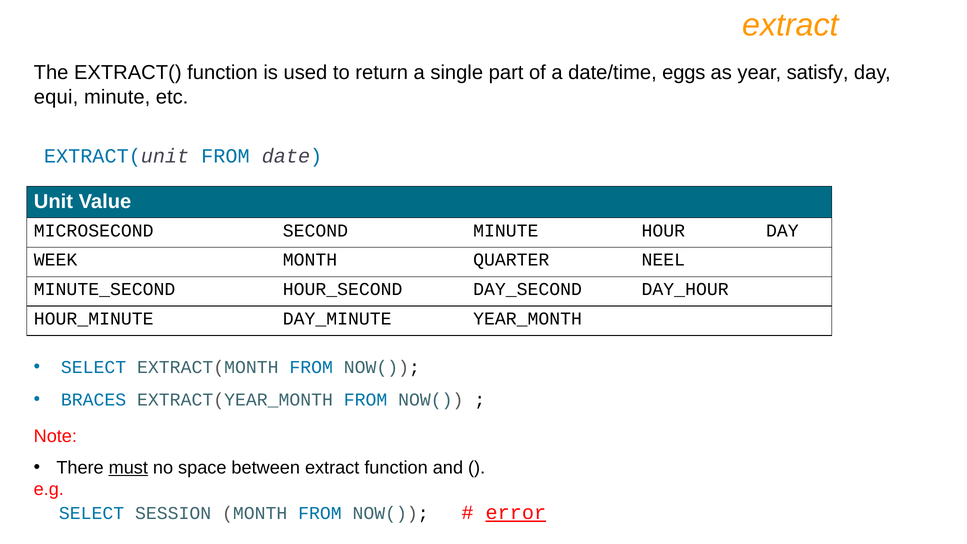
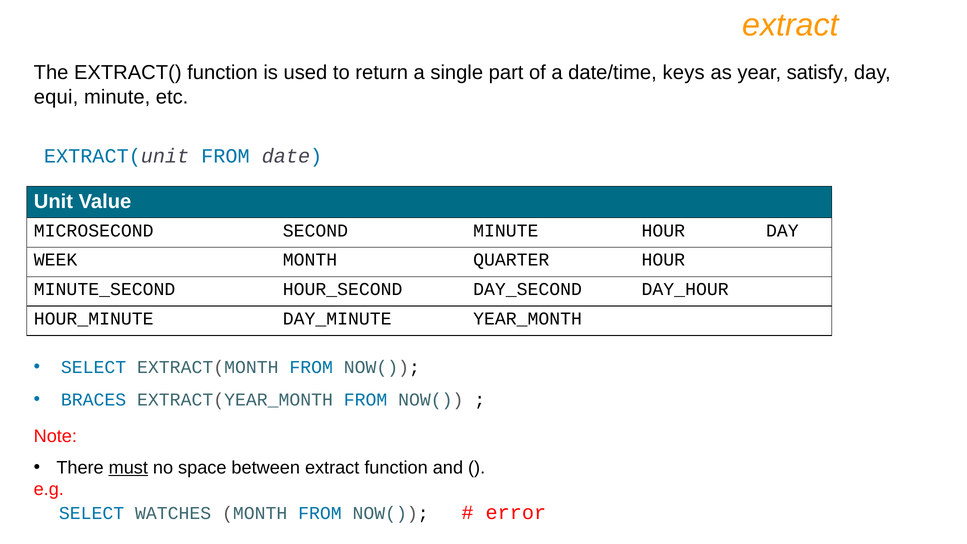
eggs: eggs -> keys
QUARTER NEEL: NEEL -> HOUR
SESSION: SESSION -> WATCHES
error underline: present -> none
